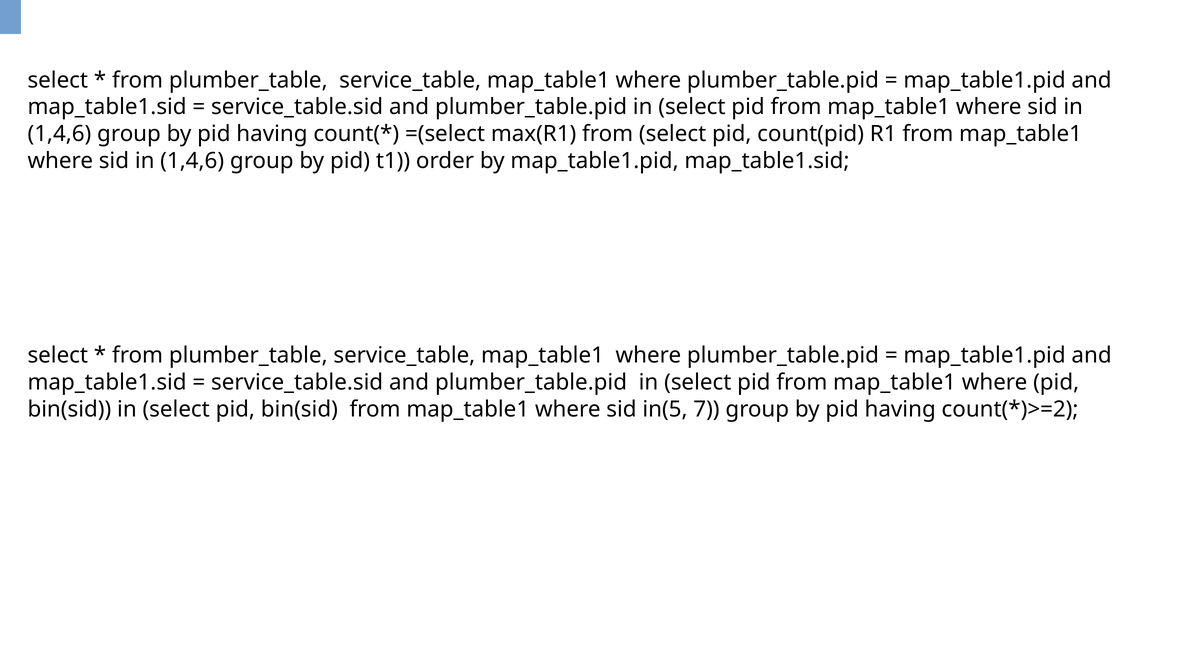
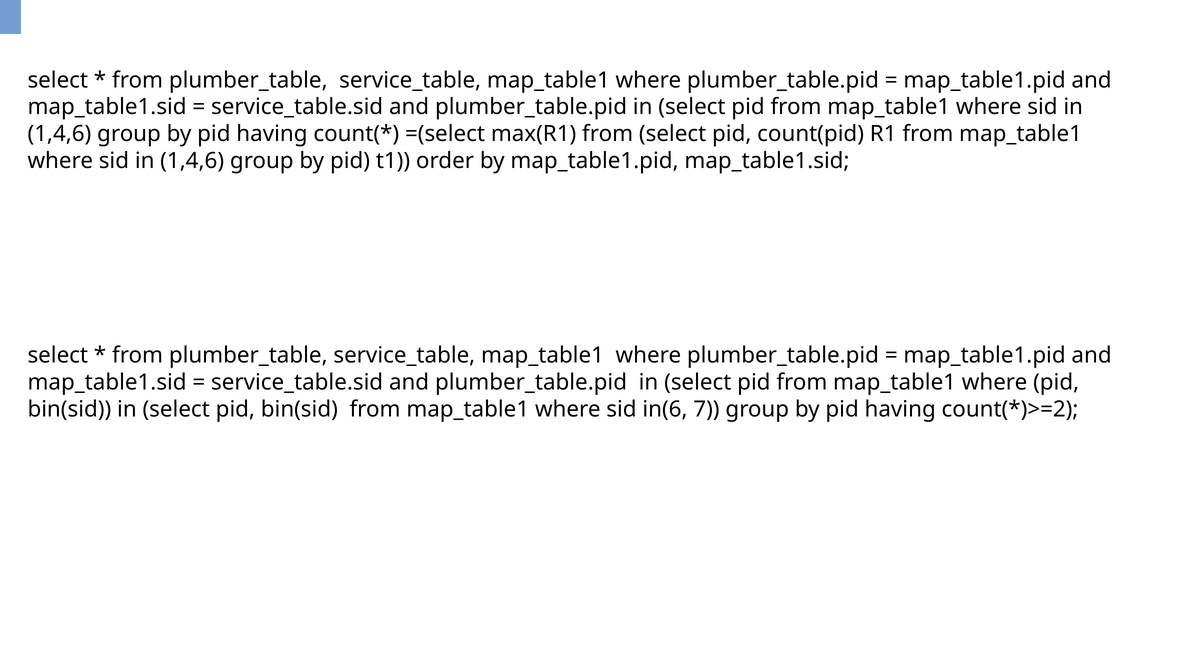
in(5: in(5 -> in(6
